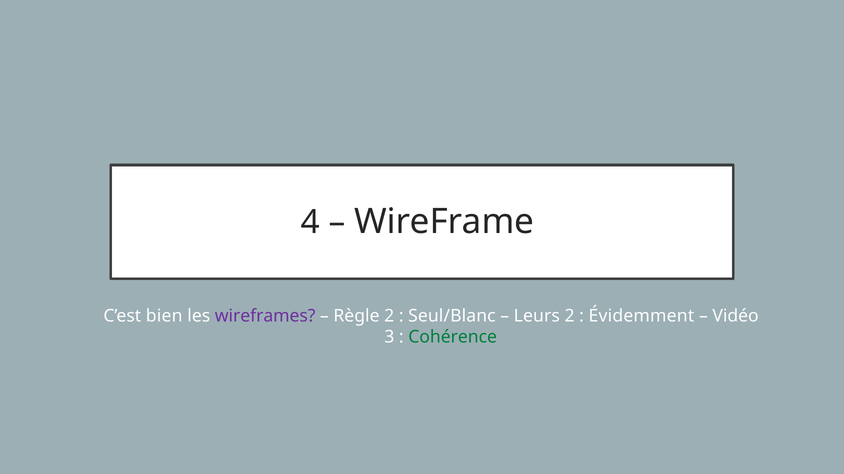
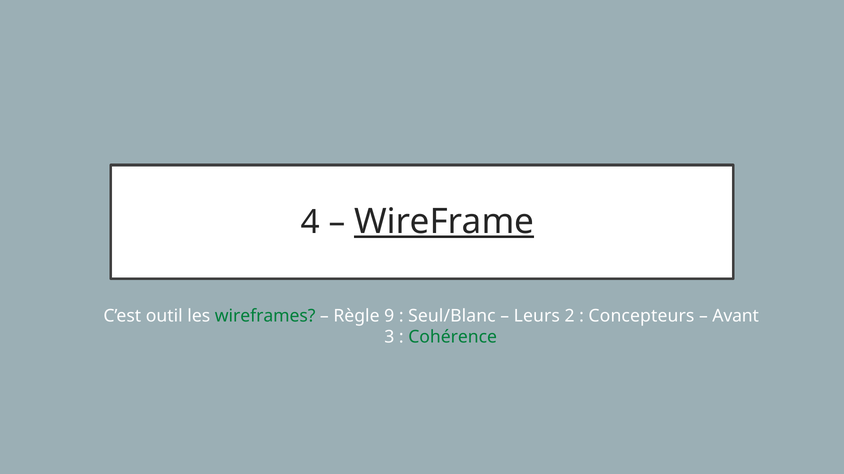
WireFrame underline: none -> present
bien: bien -> outil
wireframes colour: purple -> green
Règle 2: 2 -> 9
Évidemment: Évidemment -> Concepteurs
Vidéo: Vidéo -> Avant
